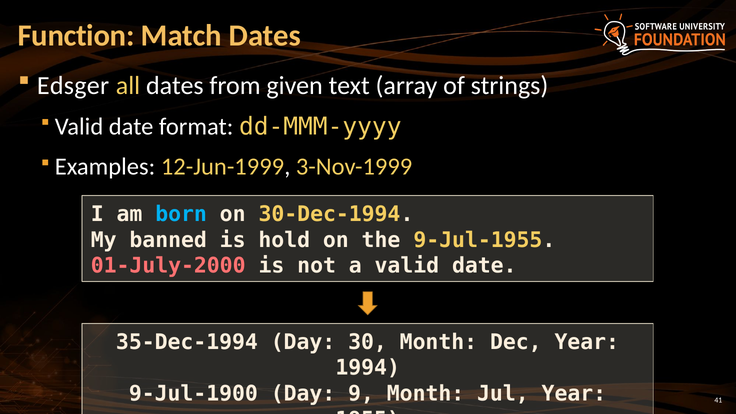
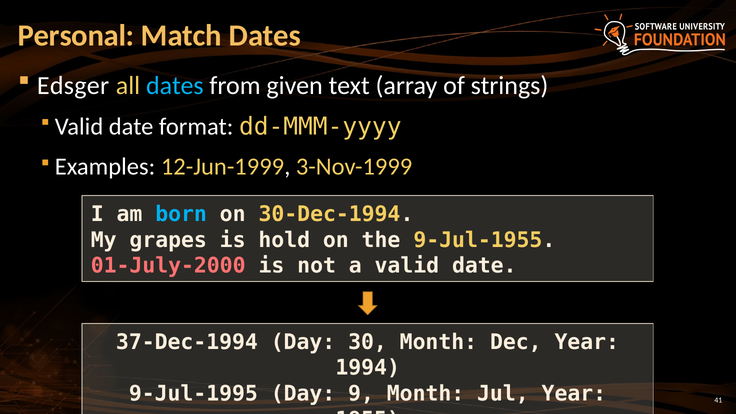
Function: Function -> Personal
dates at (175, 86) colour: white -> light blue
banned: banned -> grapes
35-Dec-1994: 35-Dec-1994 -> 37-Dec-1994
9-Jul-1900: 9-Jul-1900 -> 9-Jul-1995
